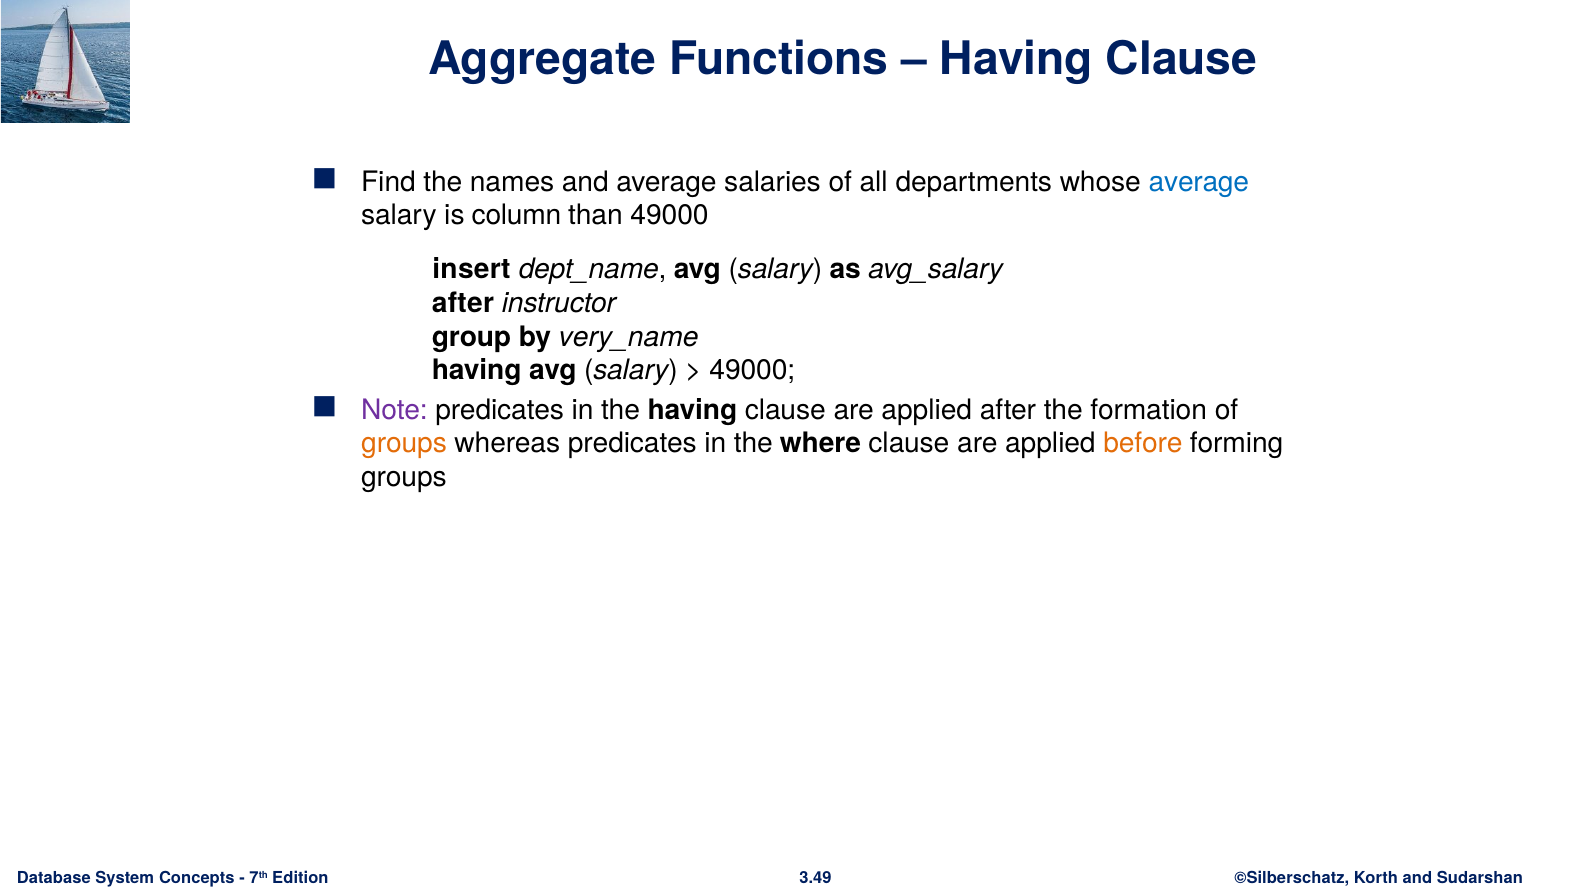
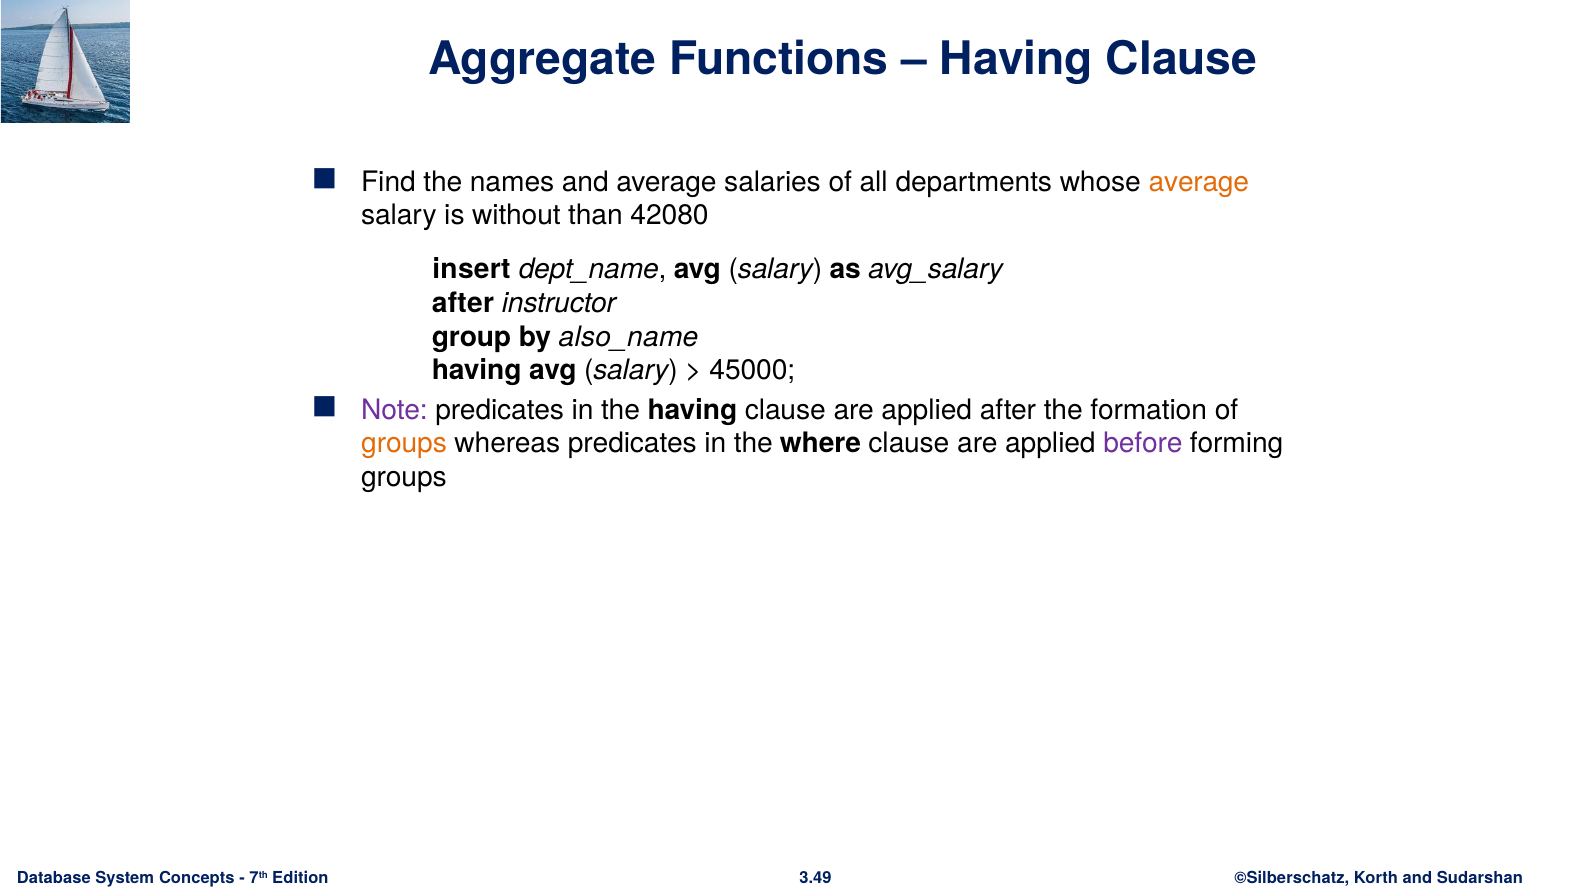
average at (1199, 182) colour: blue -> orange
column: column -> without
than 49000: 49000 -> 42080
very_name: very_name -> also_name
49000 at (752, 371): 49000 -> 45000
before colour: orange -> purple
